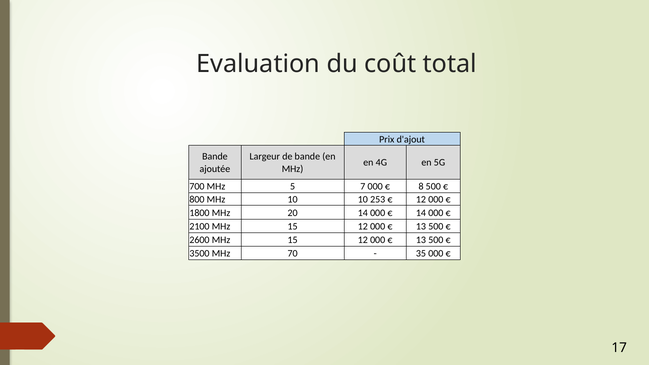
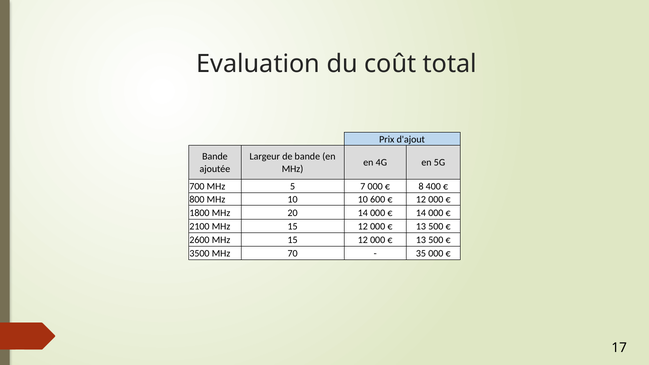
8 500: 500 -> 400
253: 253 -> 600
